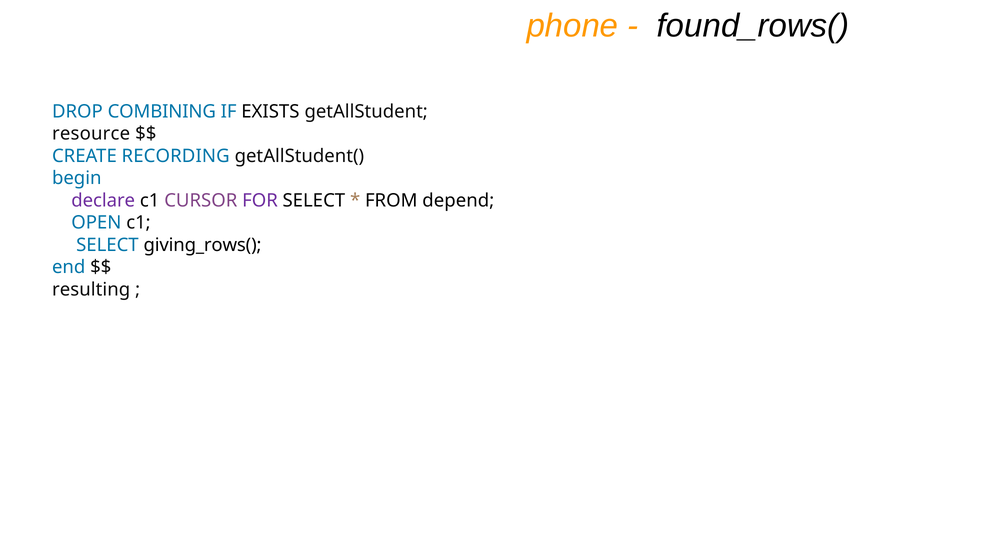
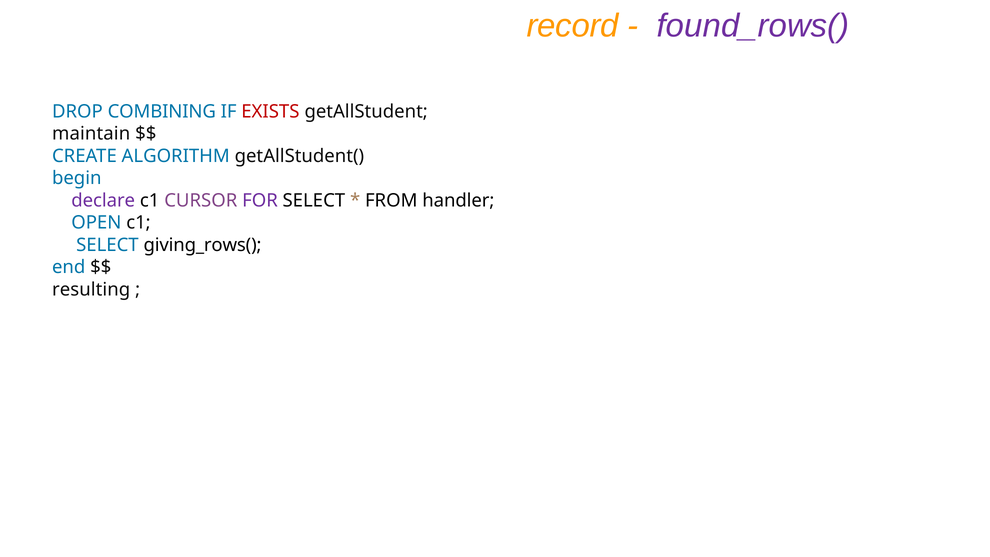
phone: phone -> record
found_rows( colour: black -> purple
EXISTS colour: black -> red
resource: resource -> maintain
RECORDING: RECORDING -> ALGORITHM
depend: depend -> handler
